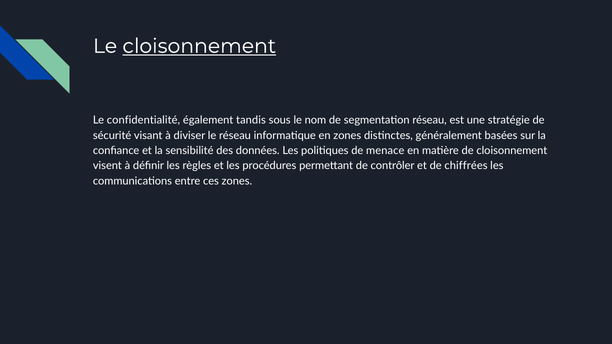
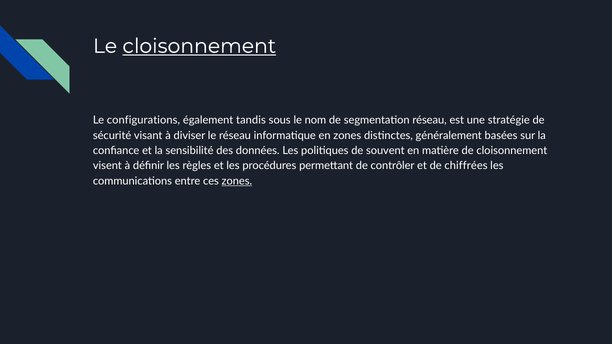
confidentialité: confidentialité -> configurations
menace: menace -> souvent
zones at (237, 181) underline: none -> present
